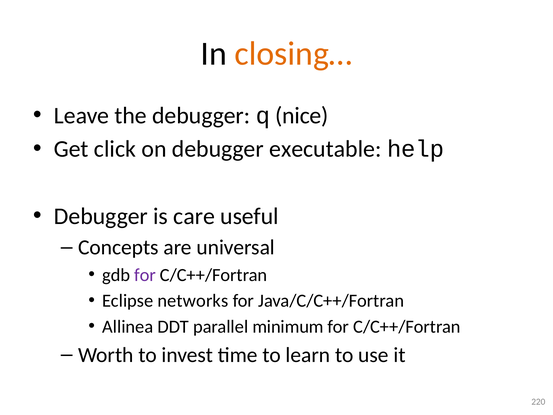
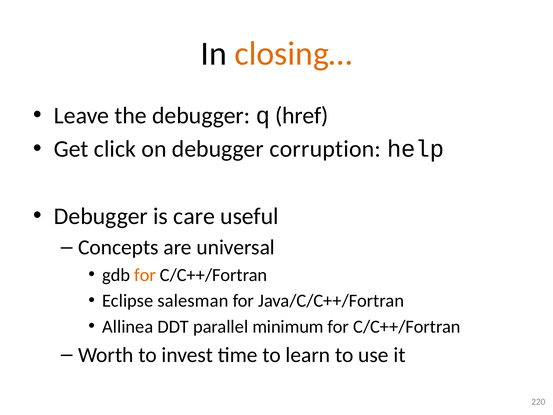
nice: nice -> href
executable: executable -> corruption
for at (145, 275) colour: purple -> orange
networks: networks -> salesman
